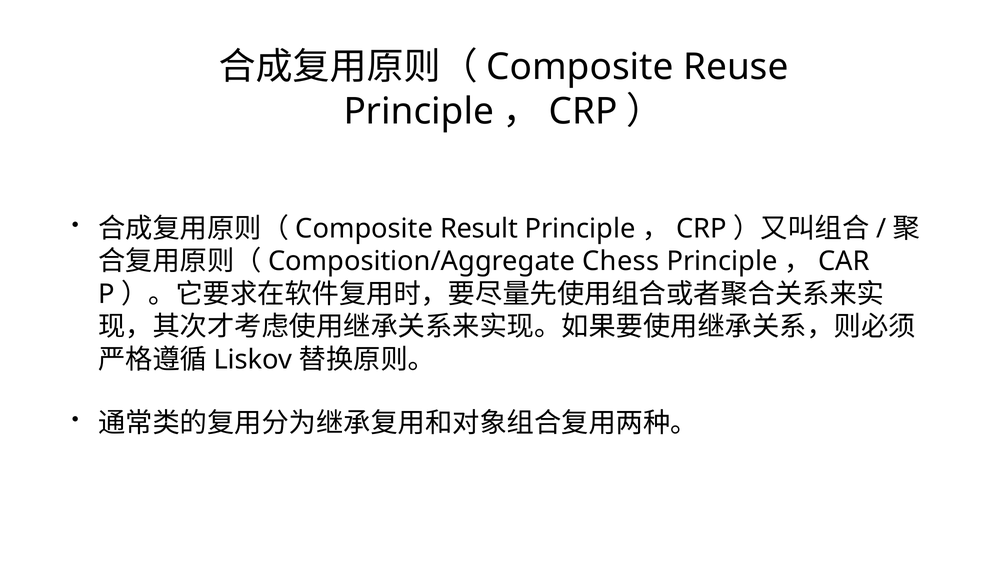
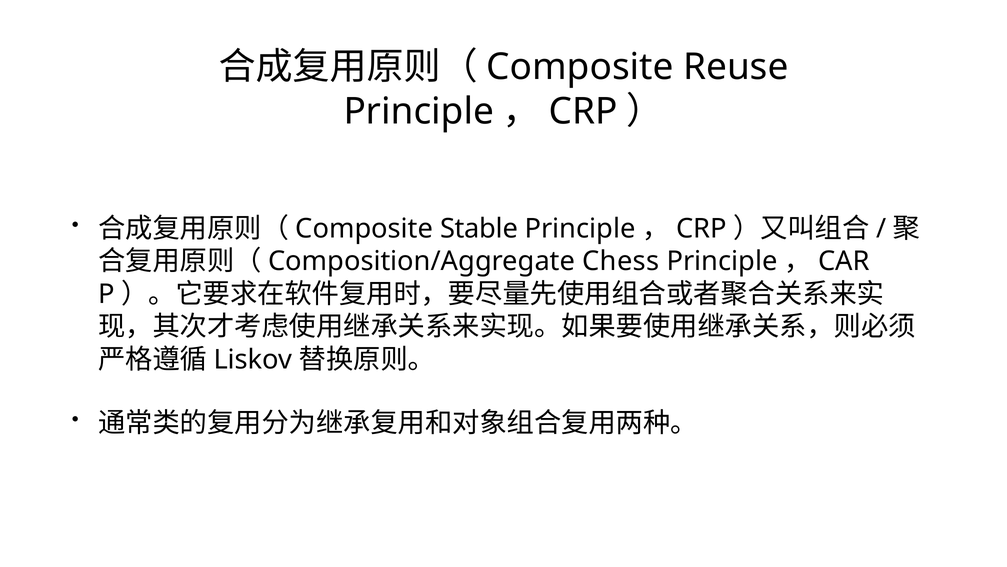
Result: Result -> Stable
